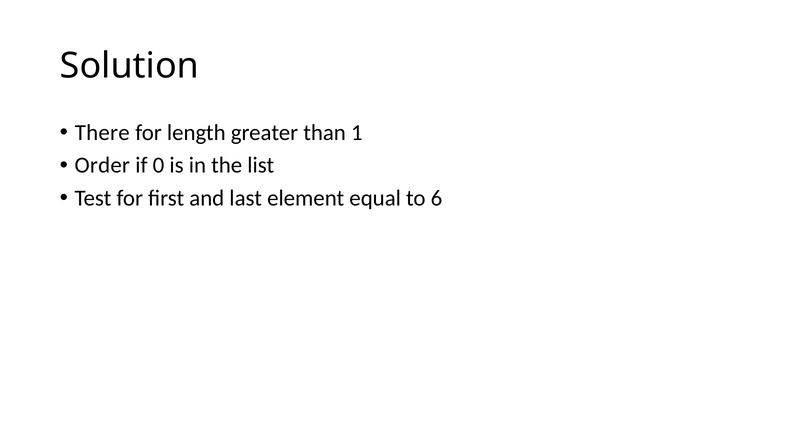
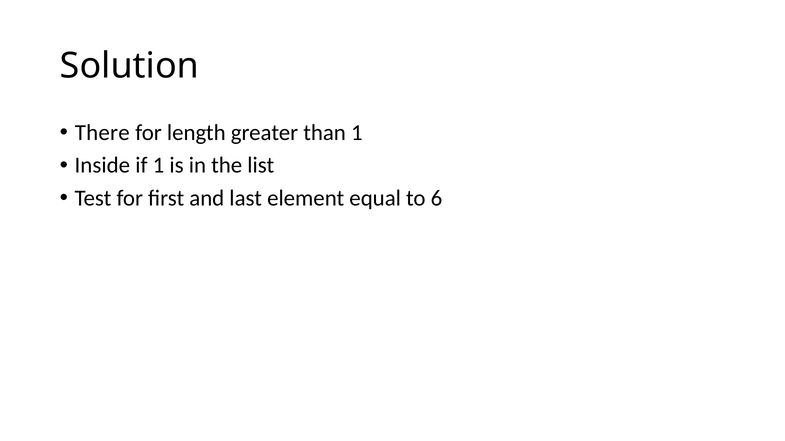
Order: Order -> Inside
if 0: 0 -> 1
